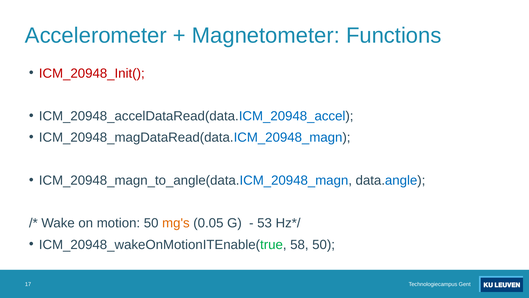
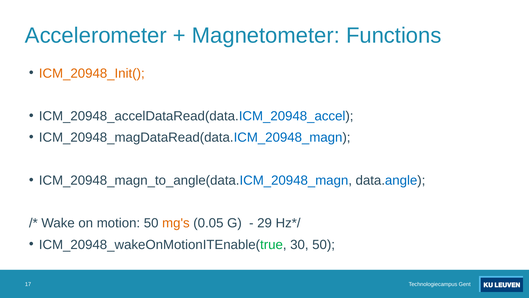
ICM_20948_Init( colour: red -> orange
53: 53 -> 29
58: 58 -> 30
